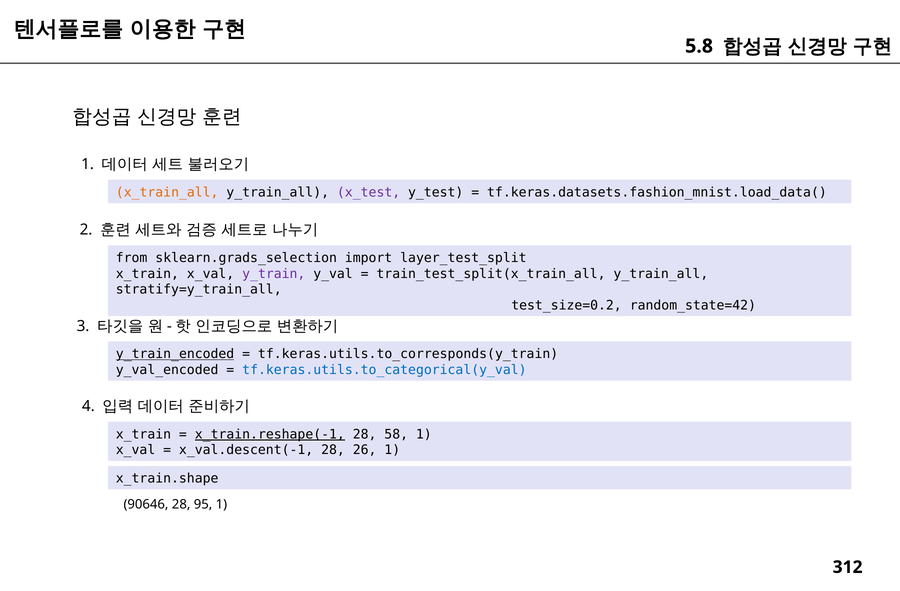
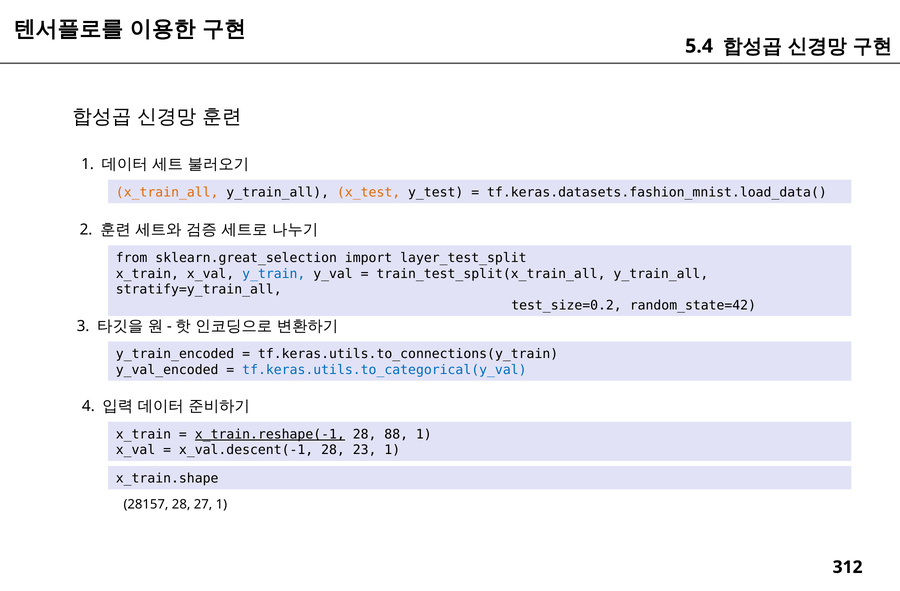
5.8: 5.8 -> 5.4
x_test colour: purple -> orange
sklearn.grads_selection: sklearn.grads_selection -> sklearn.great_selection
y_train colour: purple -> blue
y_train_encoded underline: present -> none
tf.keras.utils.to_corresponds(y_train: tf.keras.utils.to_corresponds(y_train -> tf.keras.utils.to_connections(y_train
58: 58 -> 88
26: 26 -> 23
90646: 90646 -> 28157
95: 95 -> 27
